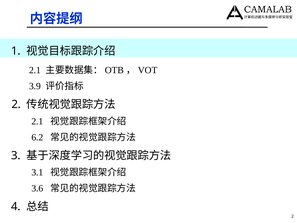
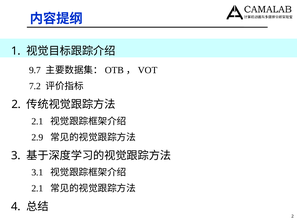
2.1 at (35, 70): 2.1 -> 9.7
3.9: 3.9 -> 7.2
6.2: 6.2 -> 2.9
3.6 at (37, 188): 3.6 -> 2.1
